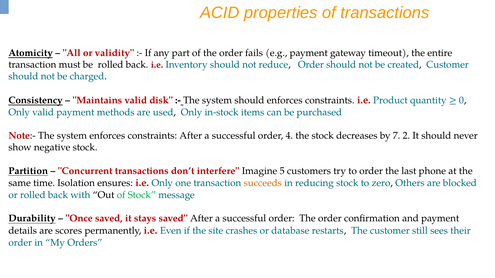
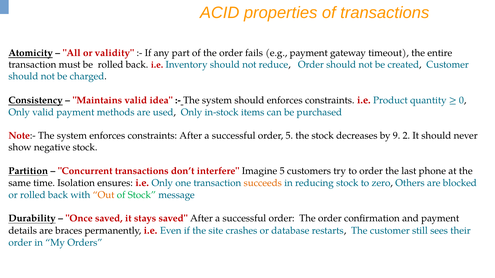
disk: disk -> idea
order 4: 4 -> 5
7: 7 -> 9
Out colour: black -> orange
scores: scores -> braces
